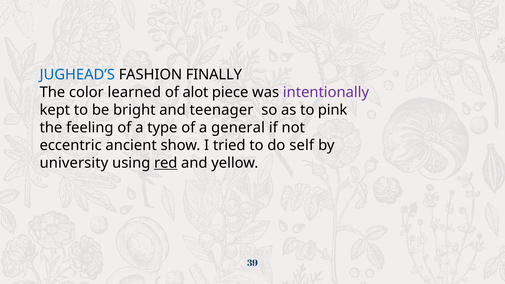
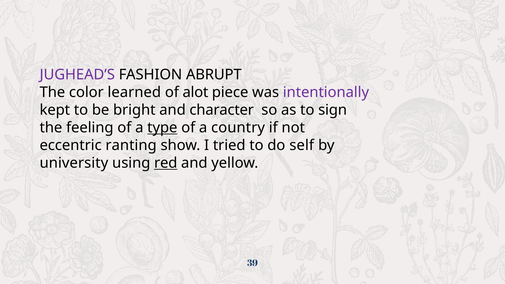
JUGHEAD’S colour: blue -> purple
FINALLY: FINALLY -> ABRUPT
teenager: teenager -> character
pink: pink -> sign
type underline: none -> present
general: general -> country
ancient: ancient -> ranting
